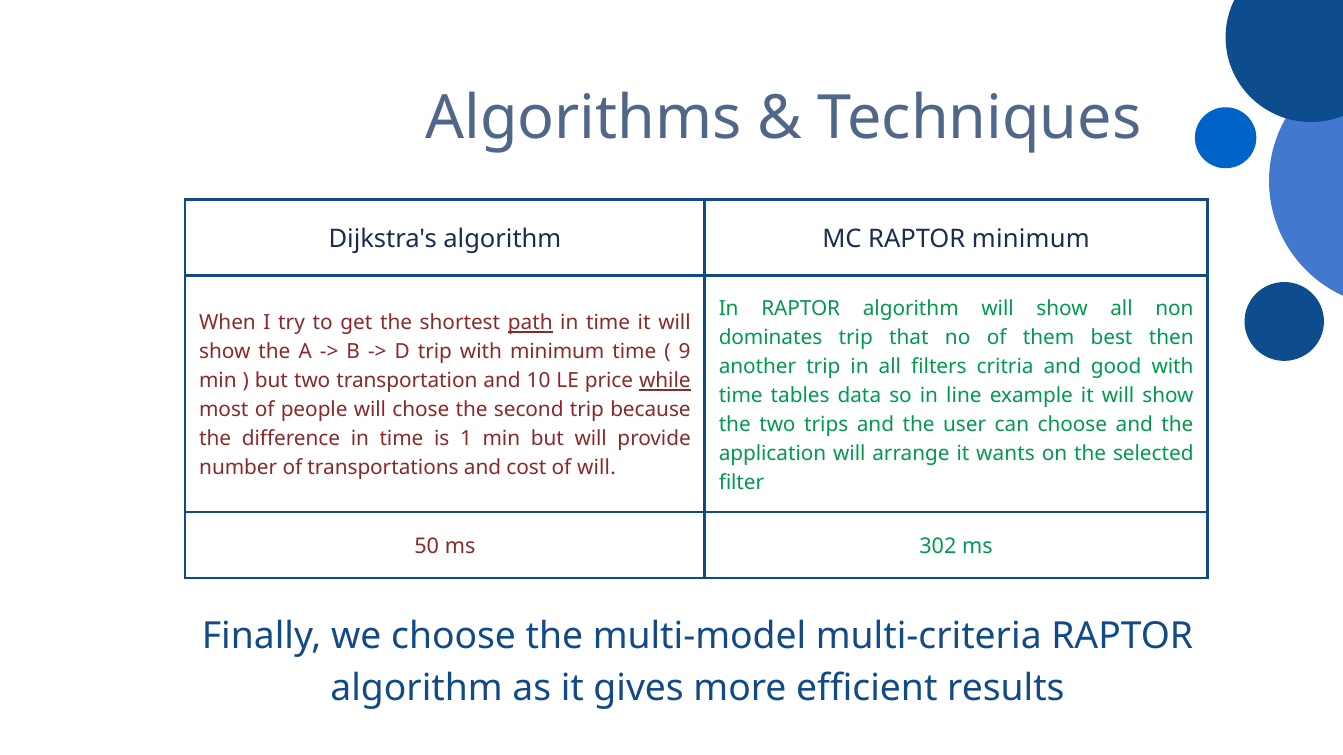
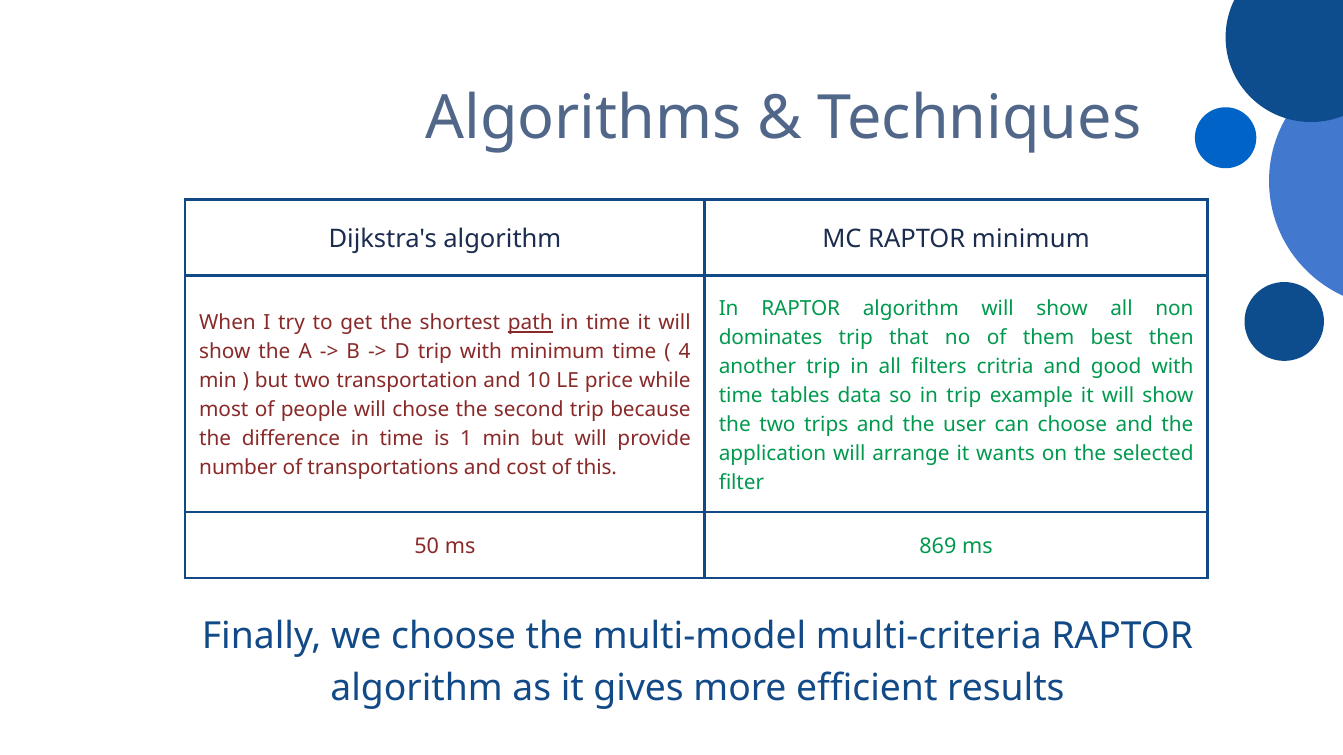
9: 9 -> 4
while underline: present -> none
in line: line -> trip
of will: will -> this
302: 302 -> 869
